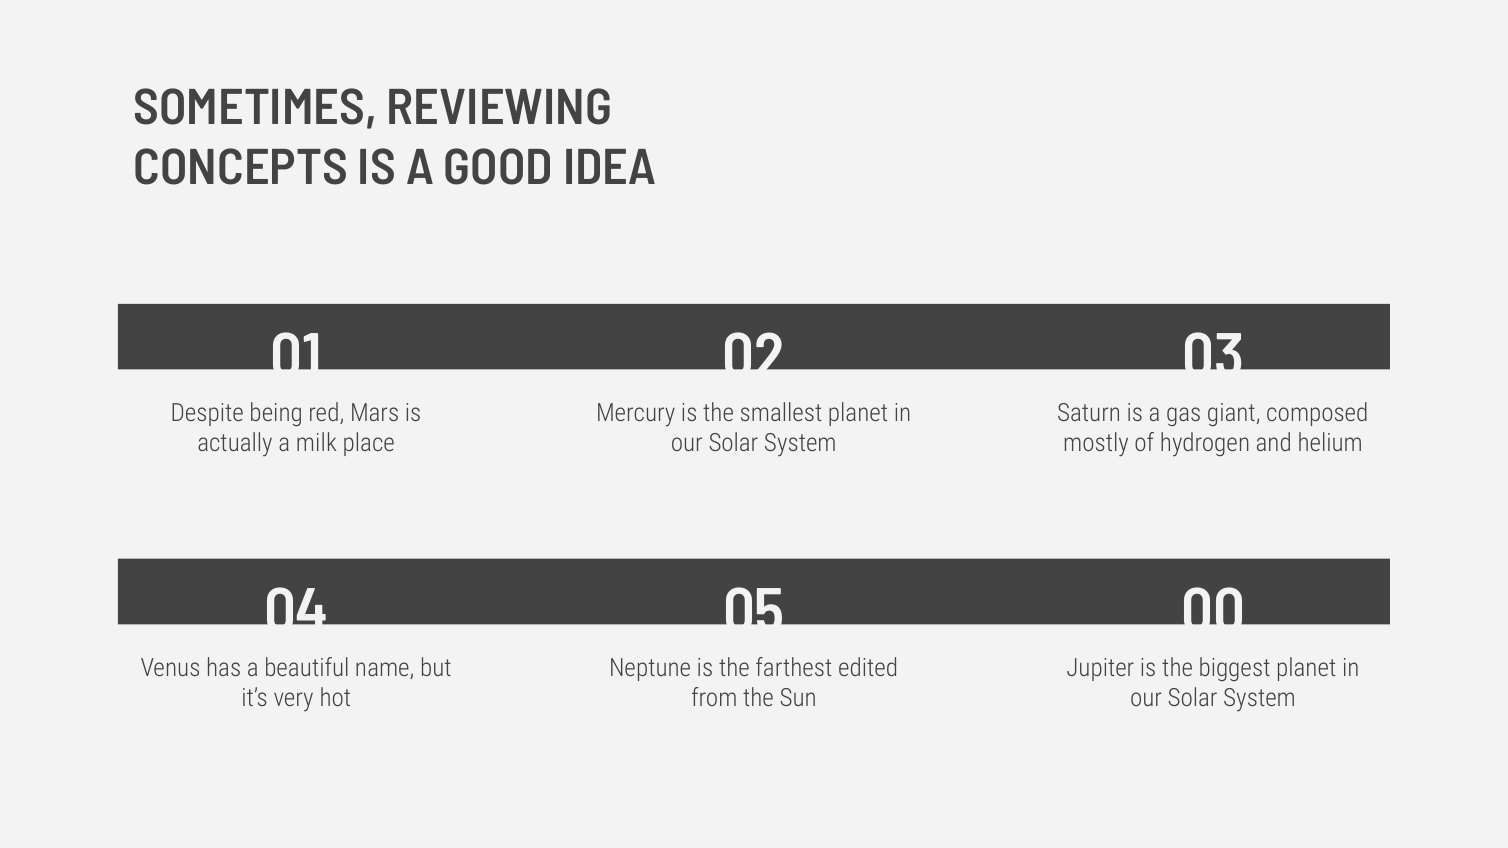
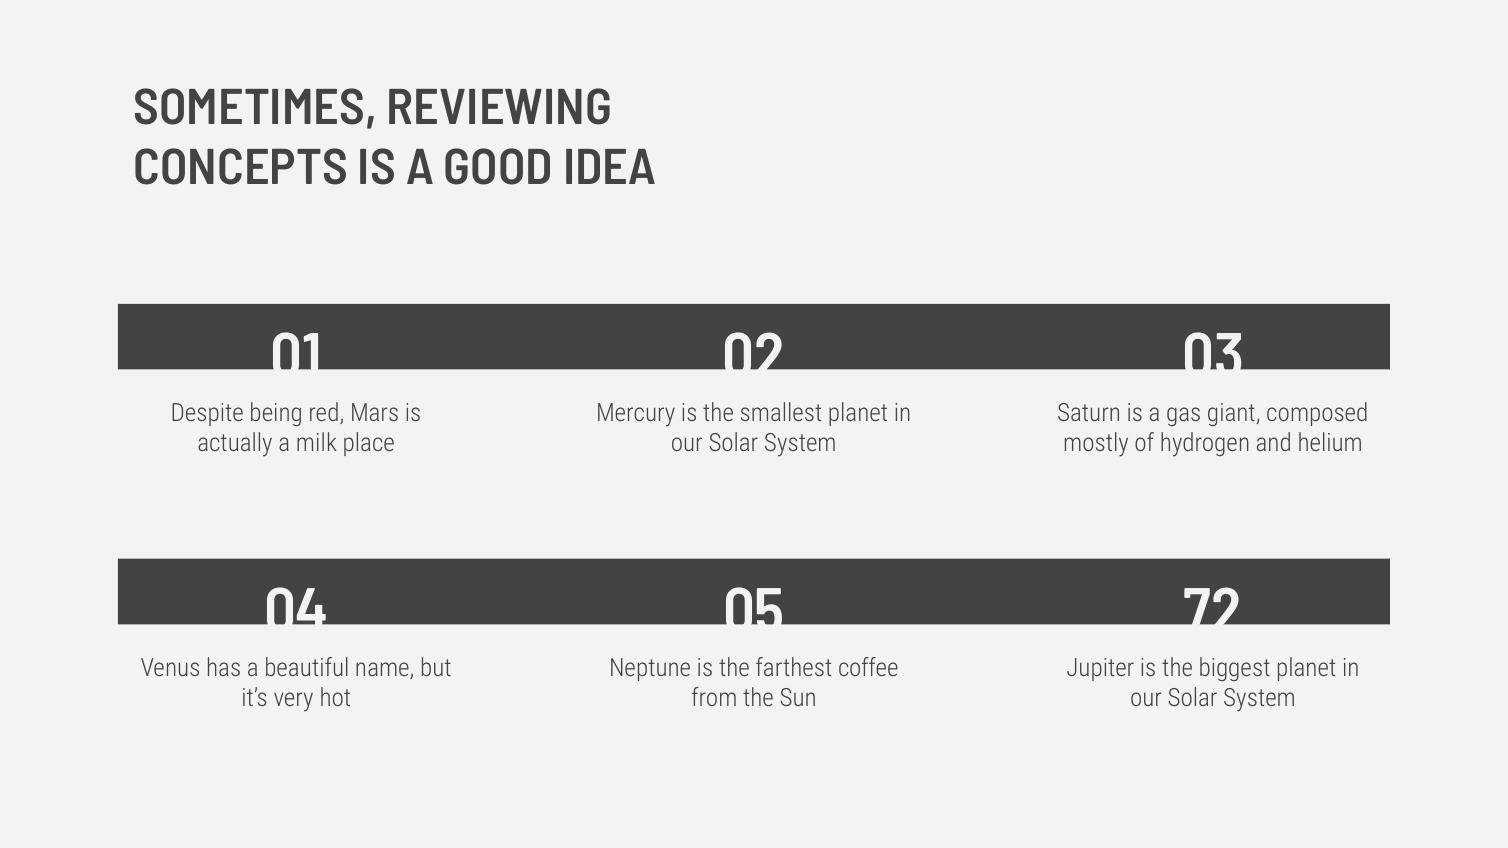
00: 00 -> 72
edited: edited -> coffee
